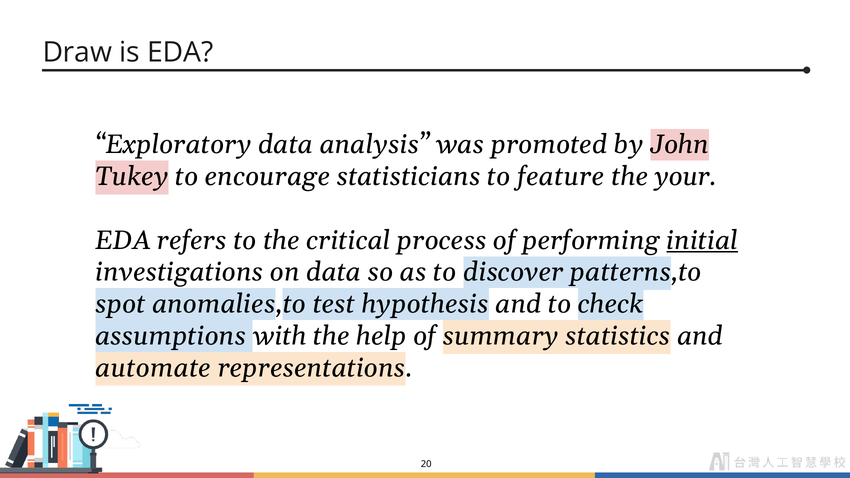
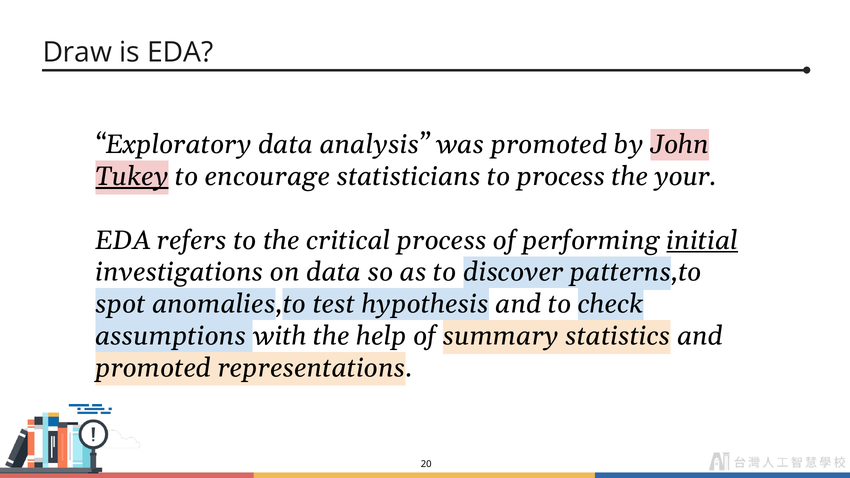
Tukey underline: none -> present
to feature: feature -> process
automate at (153, 368): automate -> promoted
